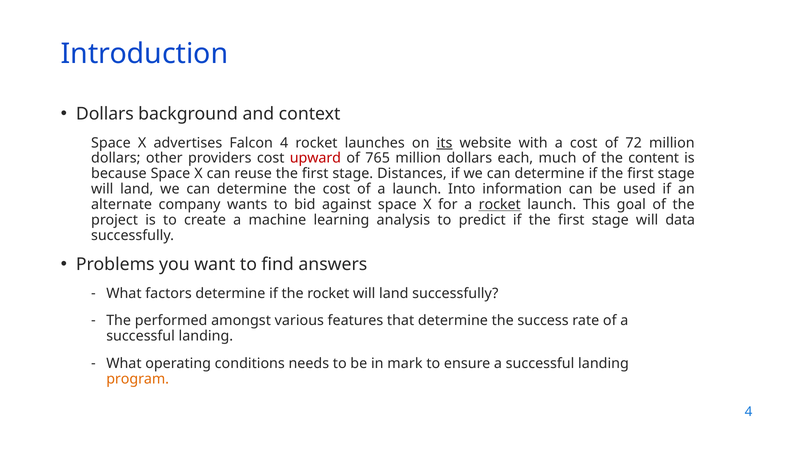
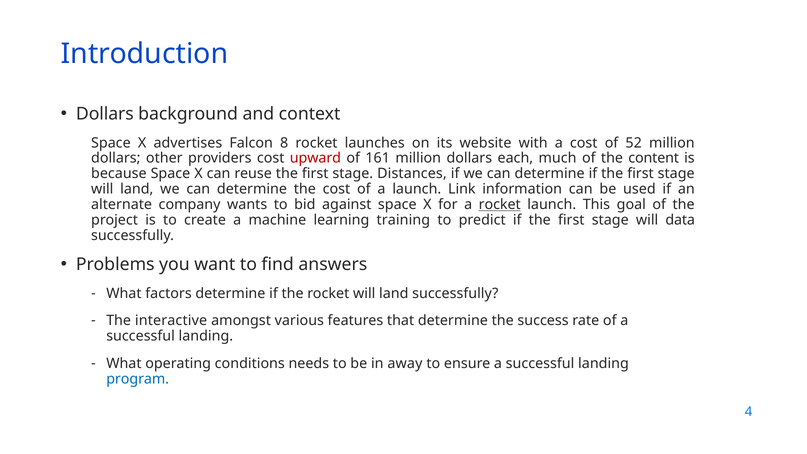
Falcon 4: 4 -> 8
its underline: present -> none
72: 72 -> 52
765: 765 -> 161
Into: Into -> Link
analysis: analysis -> training
performed: performed -> interactive
mark: mark -> away
program colour: orange -> blue
